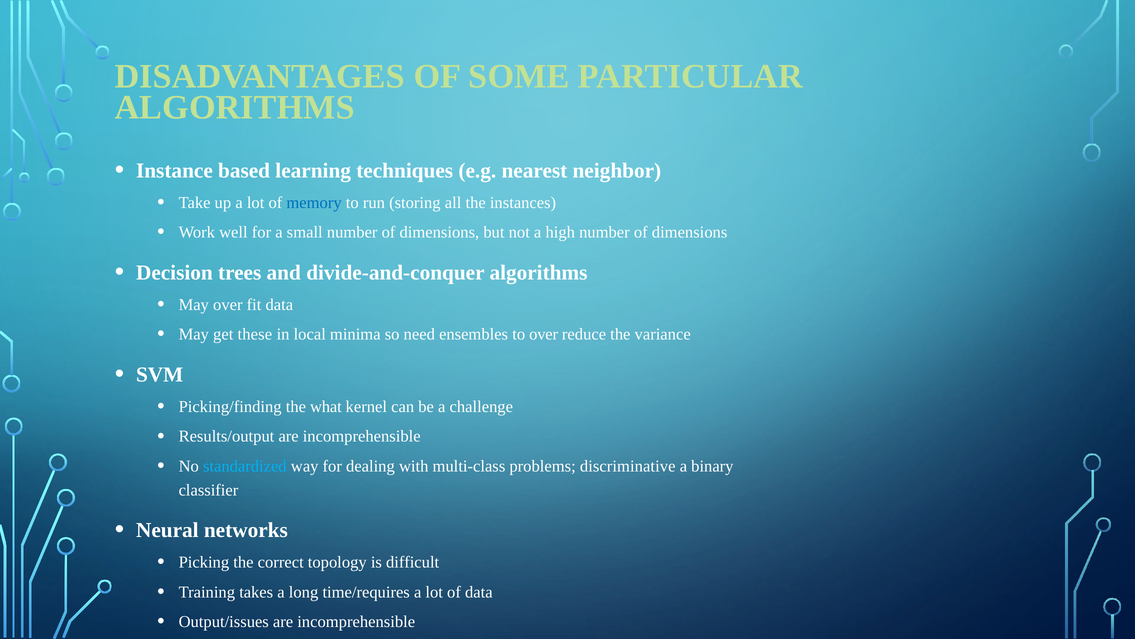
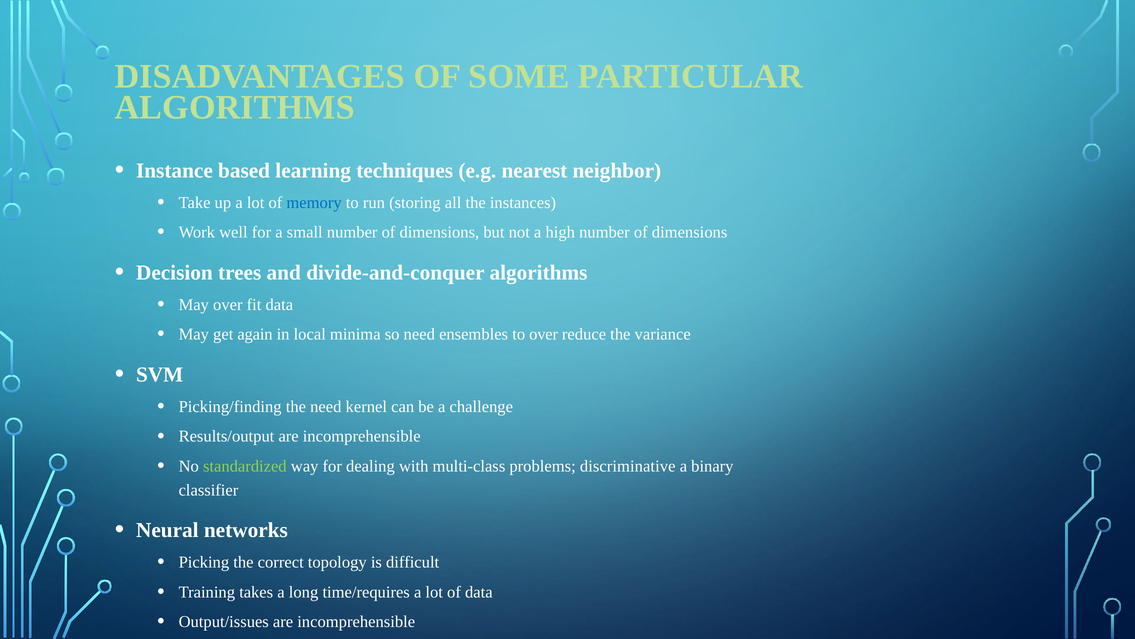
these: these -> again
the what: what -> need
standardized colour: light blue -> light green
